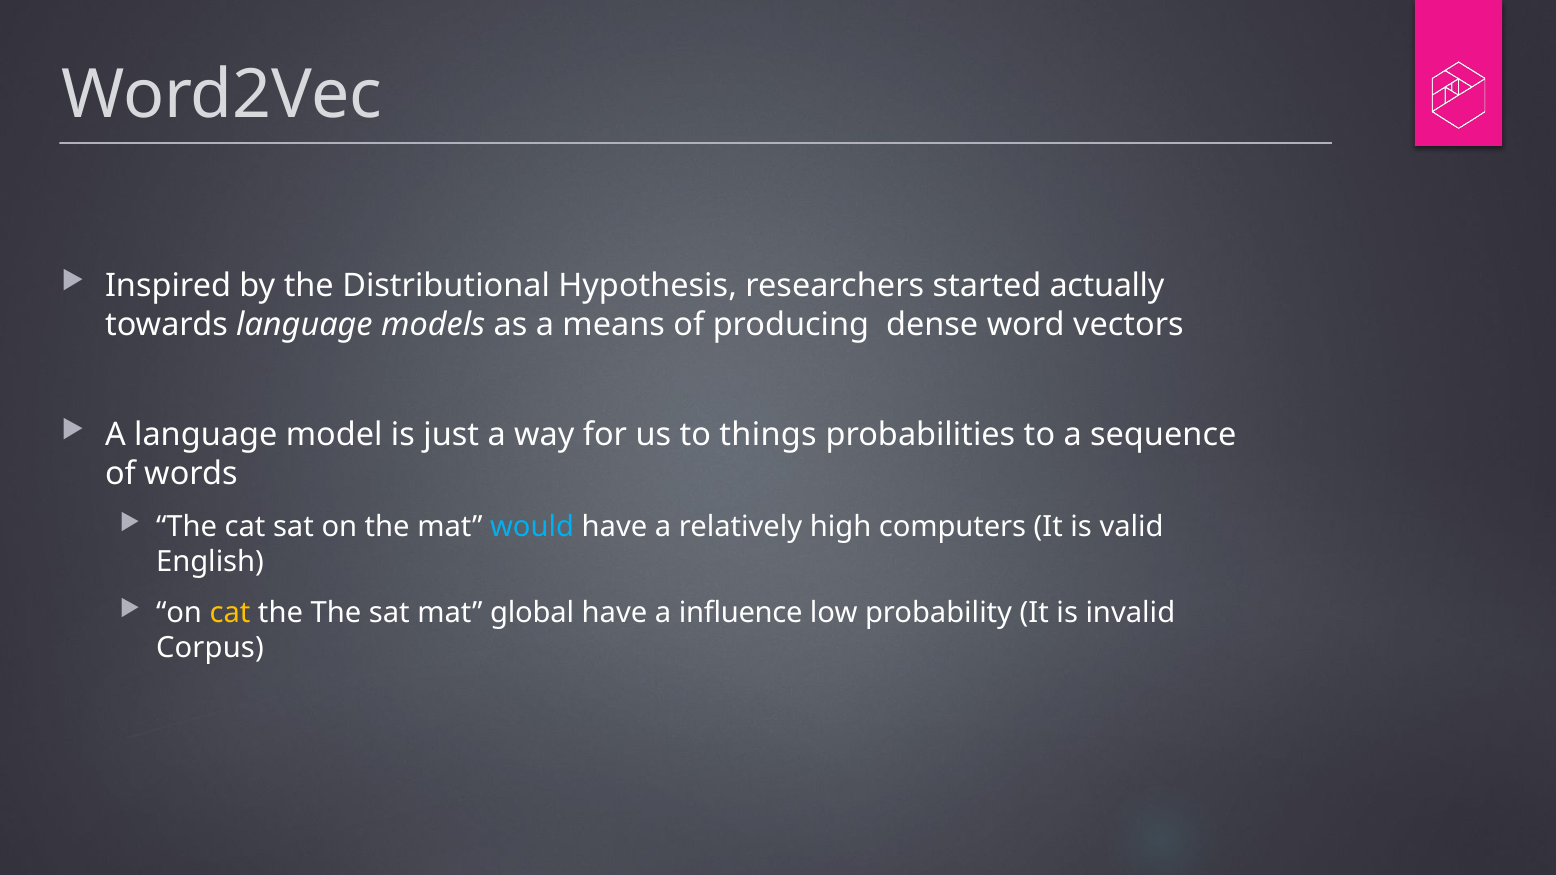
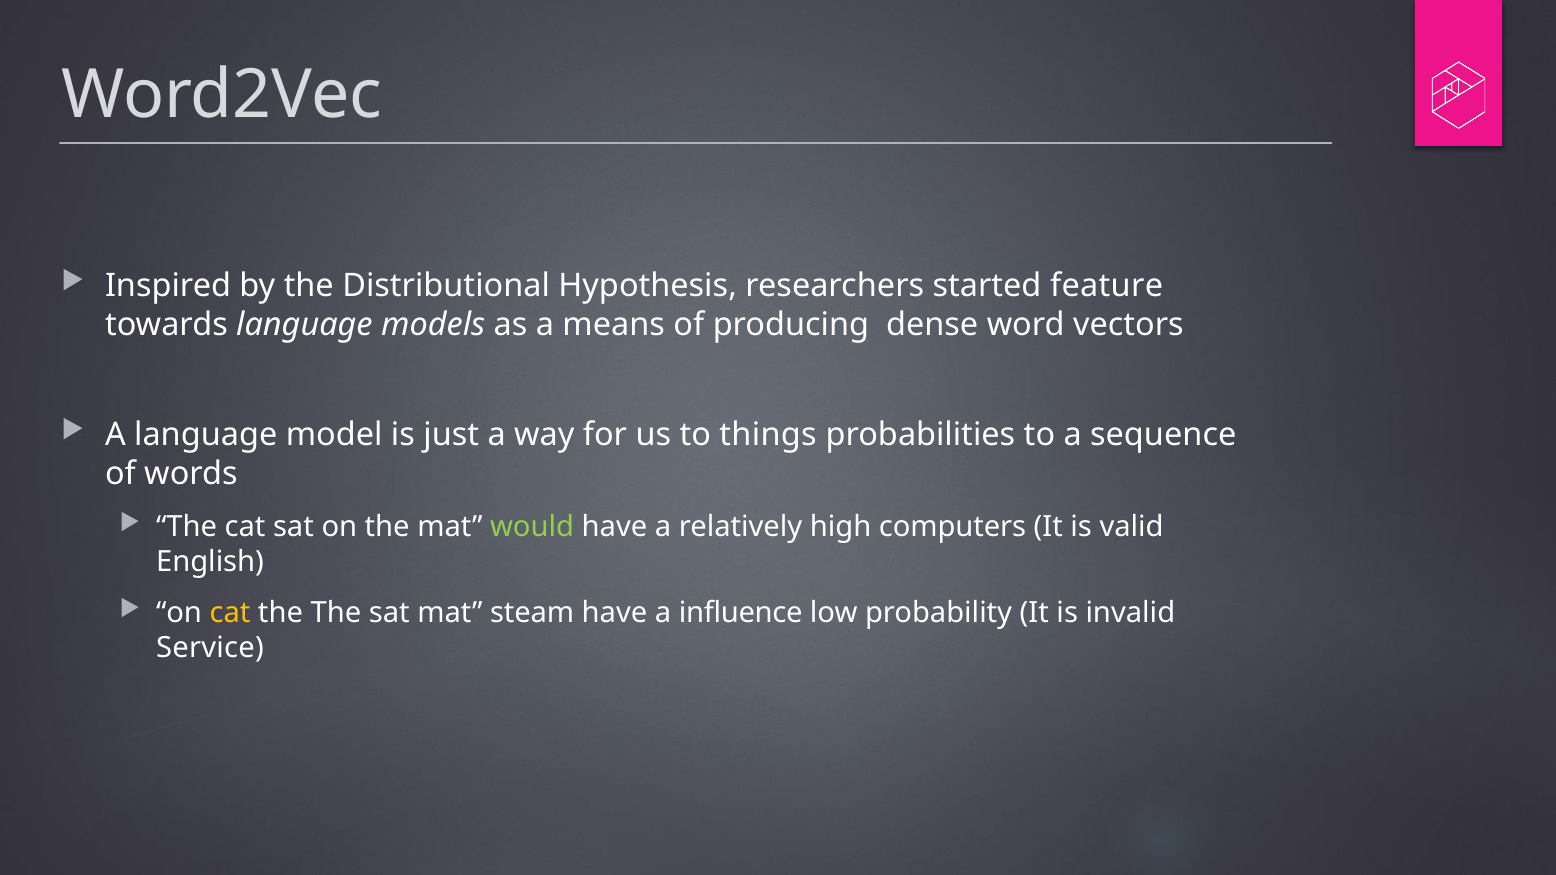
actually: actually -> feature
would colour: light blue -> light green
global: global -> steam
Corpus: Corpus -> Service
